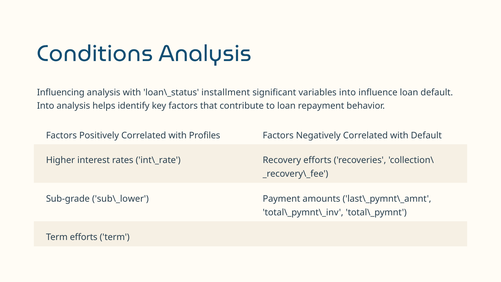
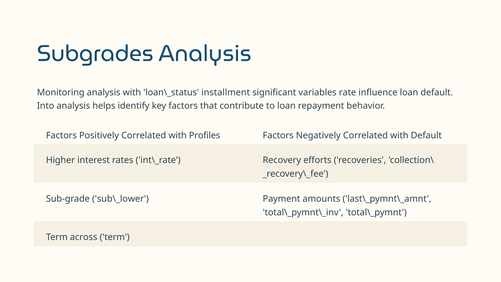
Conditions: Conditions -> Subgrades
Influencing: Influencing -> Monitoring
variables into: into -> rate
Term efforts: efforts -> across
